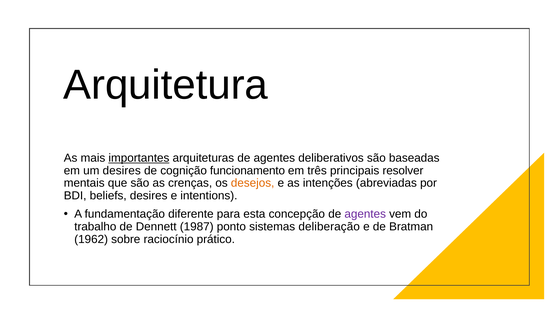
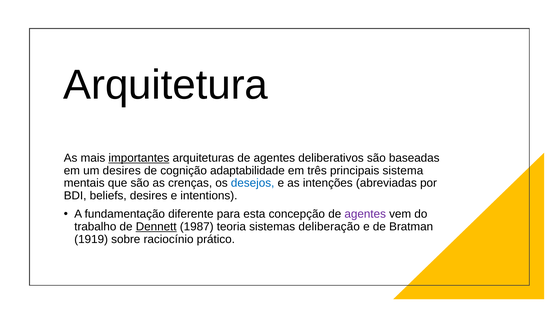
funcionamento: funcionamento -> adaptabilidade
resolver: resolver -> sistema
desejos colour: orange -> blue
Dennett underline: none -> present
ponto: ponto -> teoria
1962: 1962 -> 1919
